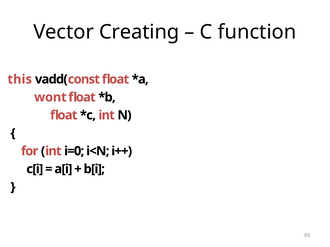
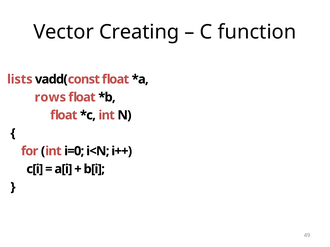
this: this -> lists
wont: wont -> rows
